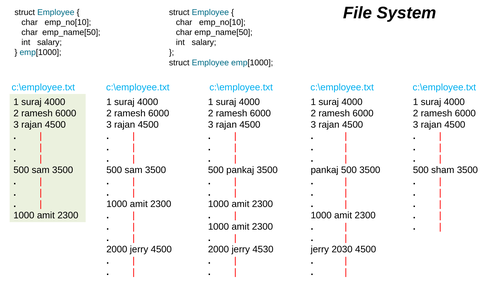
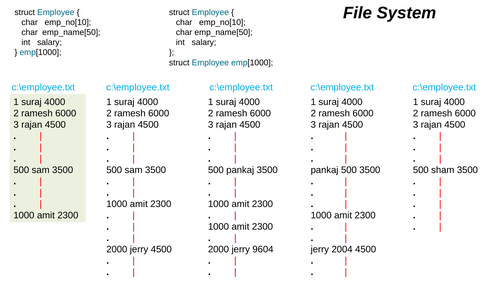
4530: 4530 -> 9604
2030: 2030 -> 2004
